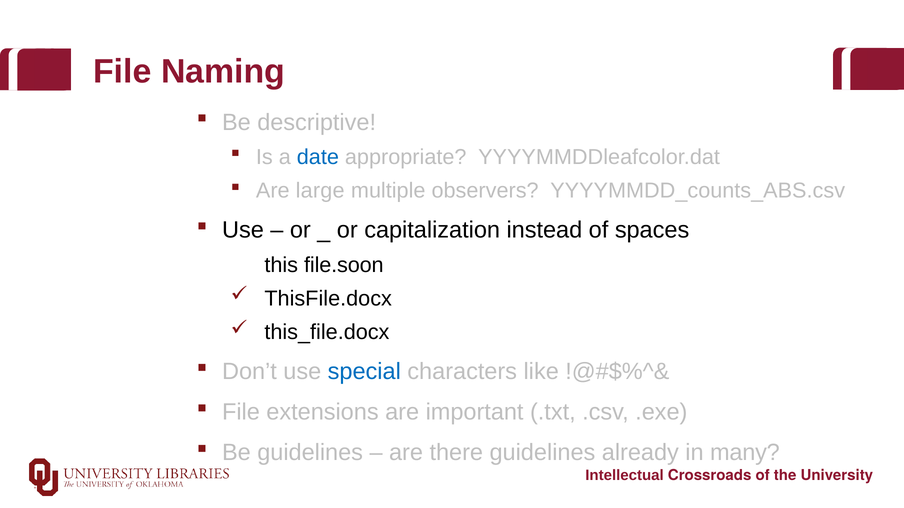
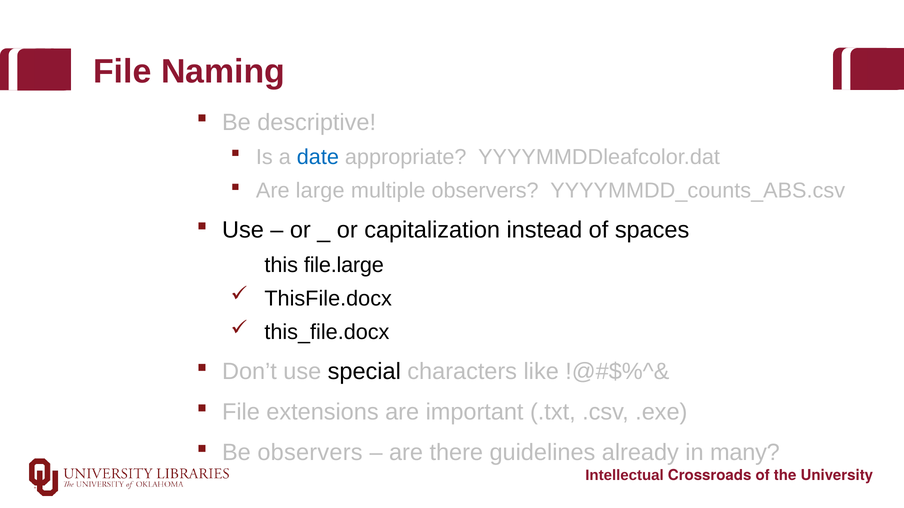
file.soon: file.soon -> file.large
special colour: blue -> black
Be guidelines: guidelines -> observers
